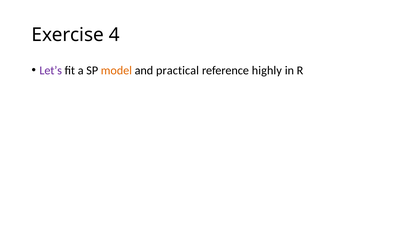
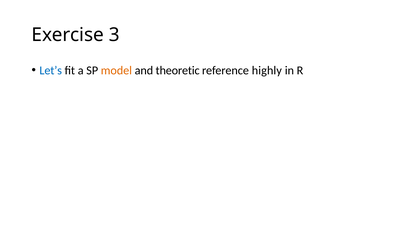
4: 4 -> 3
Let’s colour: purple -> blue
practical: practical -> theoretic
